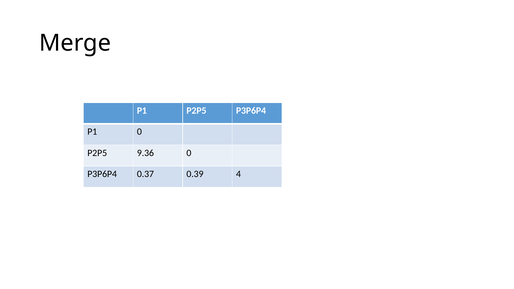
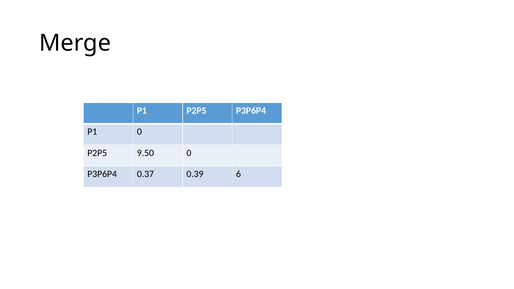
9.36: 9.36 -> 9.50
4: 4 -> 6
